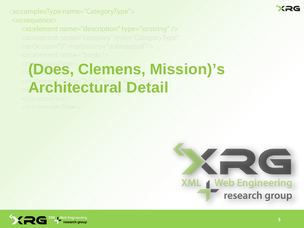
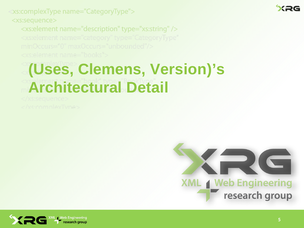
Does: Does -> Uses
Mission)’s: Mission)’s -> Version)’s
